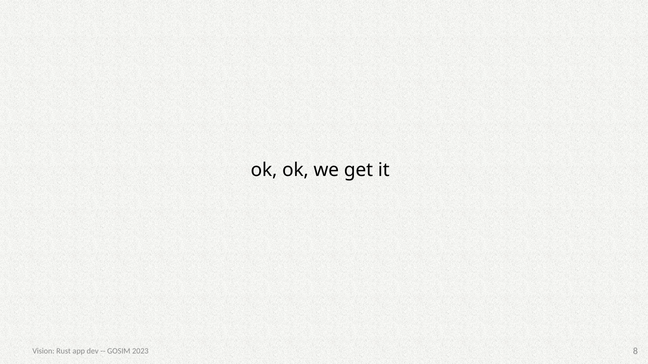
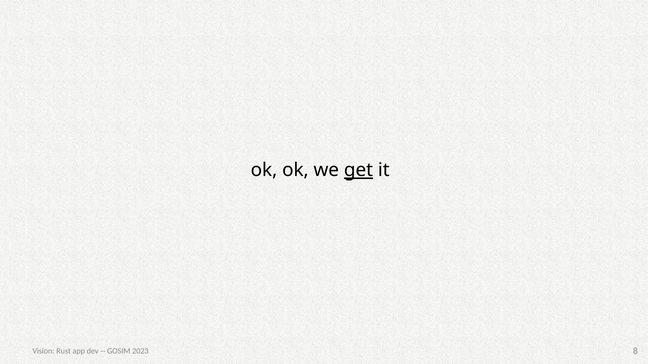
get underline: none -> present
